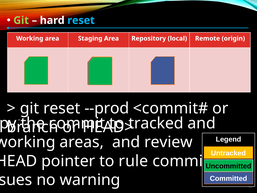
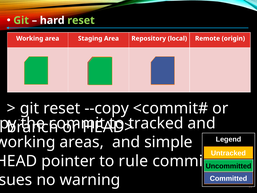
reset at (81, 20) colour: light blue -> light green
--prod: --prod -> --copy
review: review -> simple
